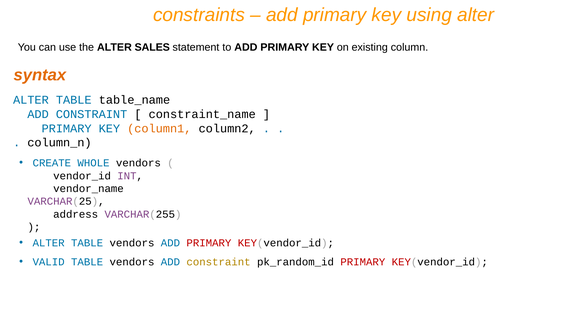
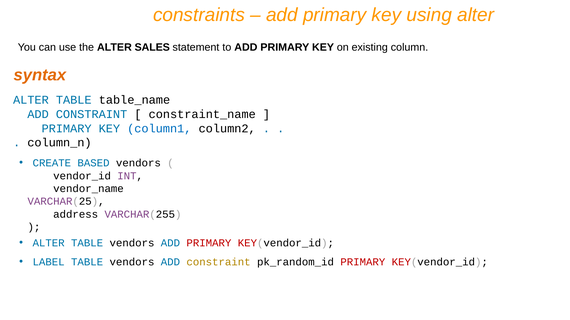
column1 colour: orange -> blue
WHOLE: WHOLE -> BASED
VALID: VALID -> LABEL
